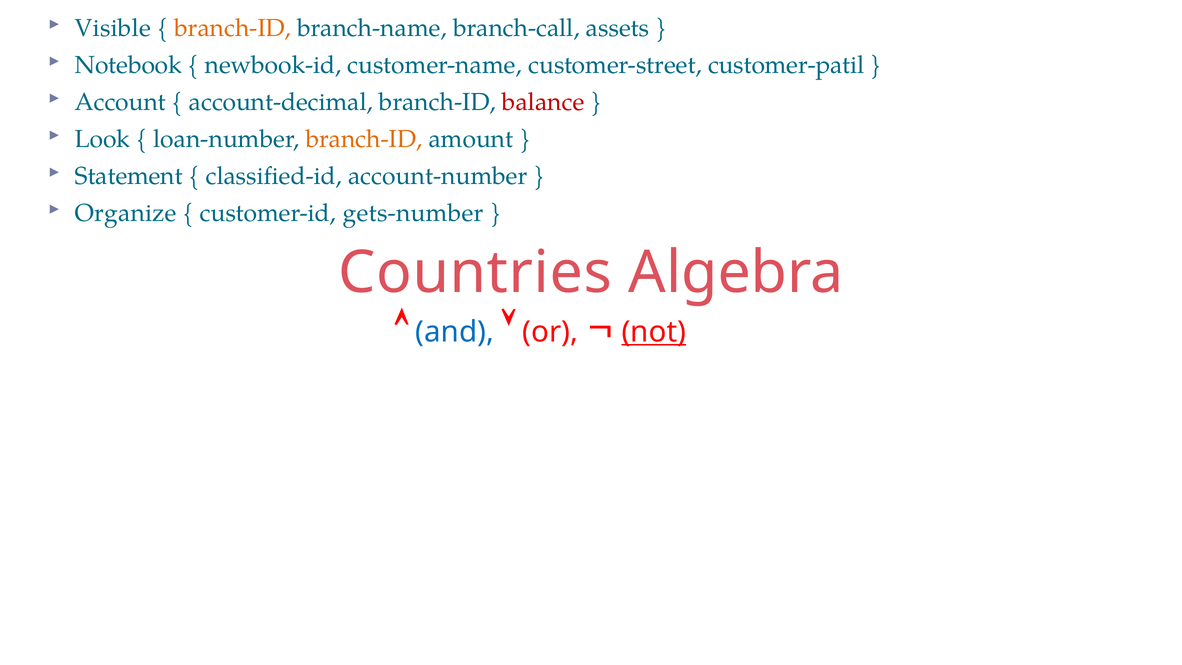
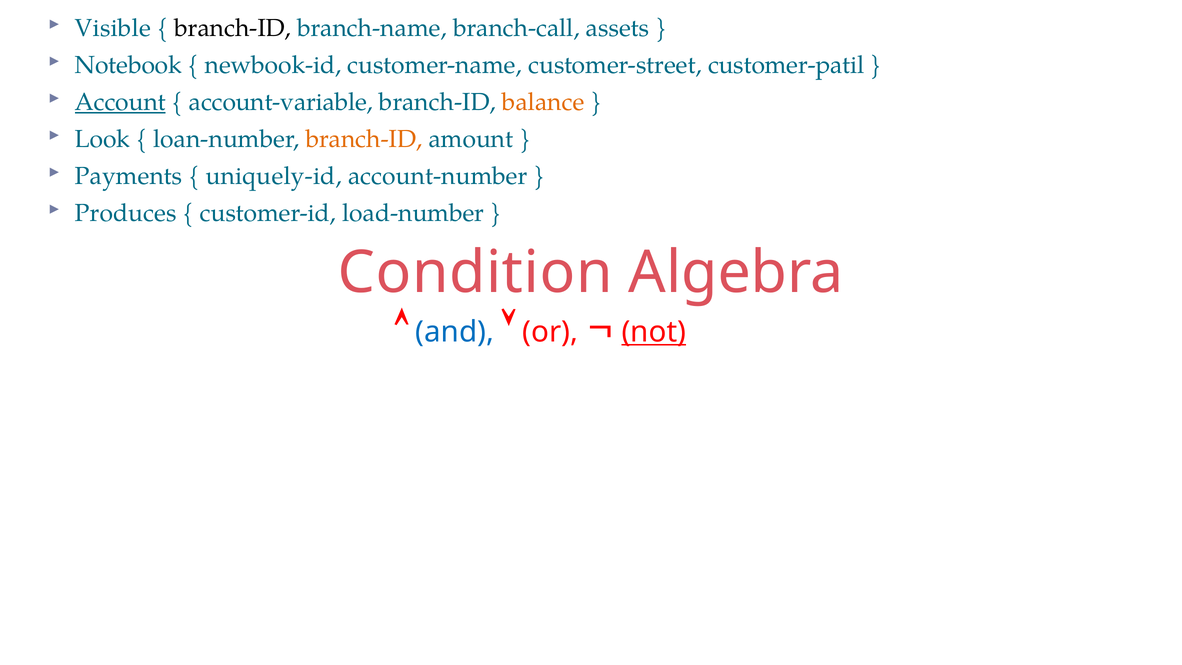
branch-ID at (233, 28) colour: orange -> black
Account underline: none -> present
account-decimal: account-decimal -> account-variable
balance colour: red -> orange
Statement: Statement -> Payments
classified-id: classified-id -> uniquely-id
Organize: Organize -> Produces
gets-number: gets-number -> load-number
Countries: Countries -> Condition
